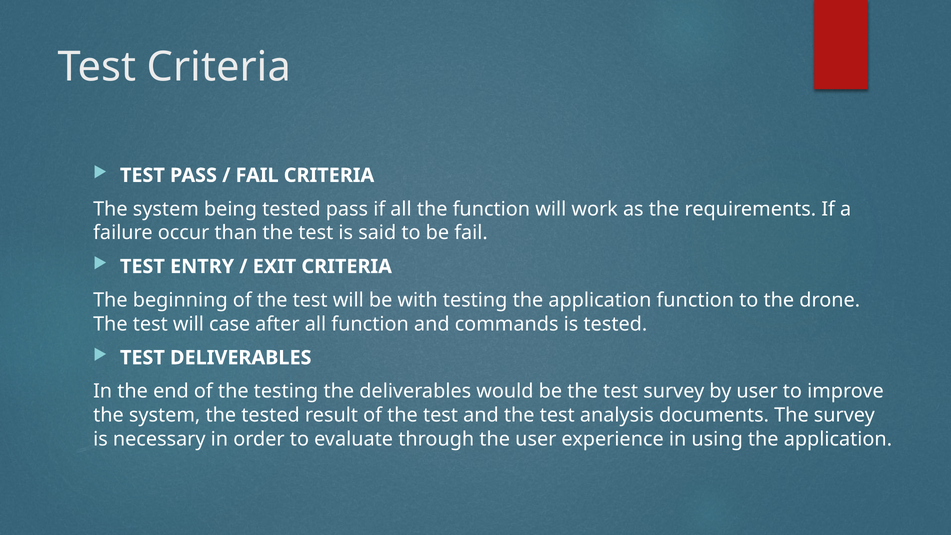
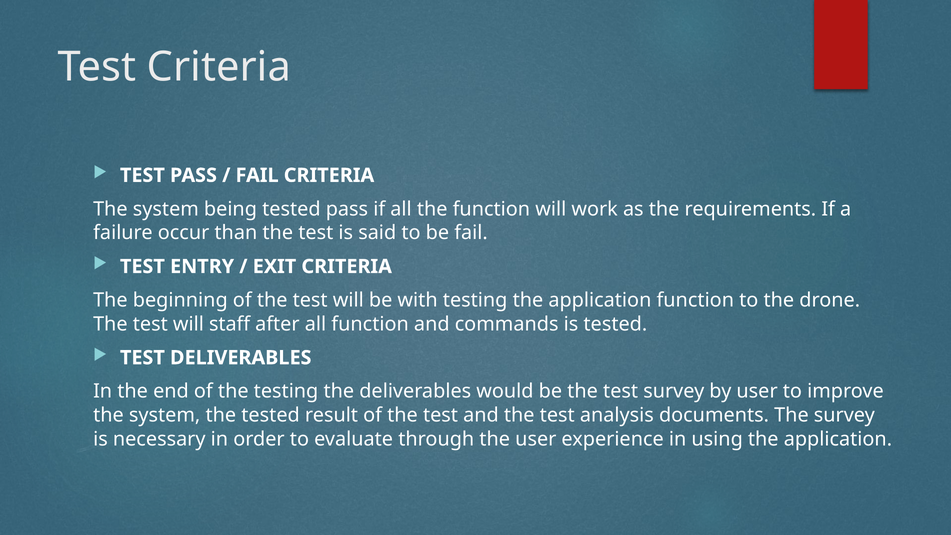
case: case -> staff
